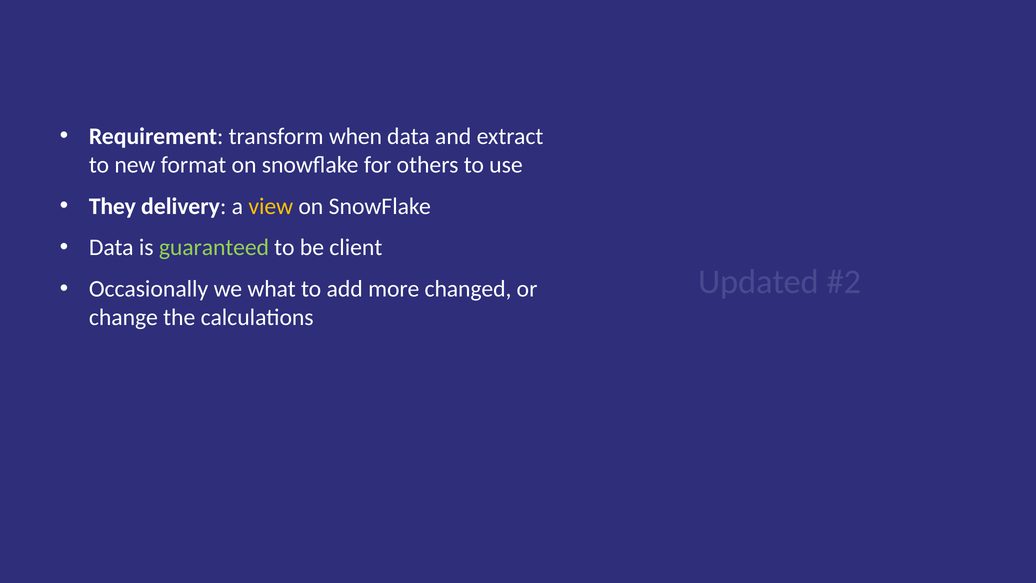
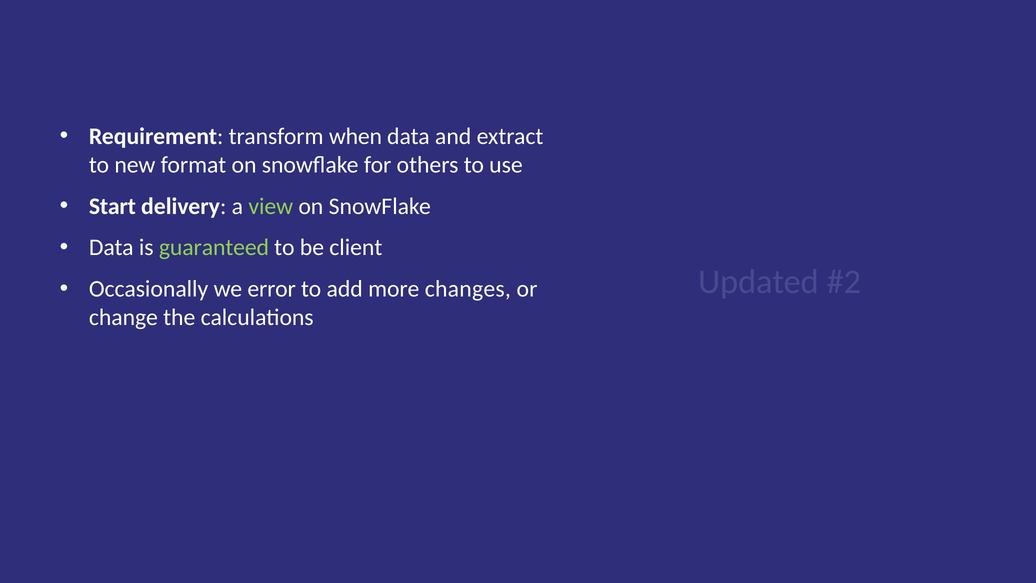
They: They -> Start
view colour: yellow -> light green
what: what -> error
changed: changed -> changes
